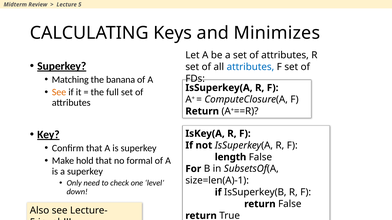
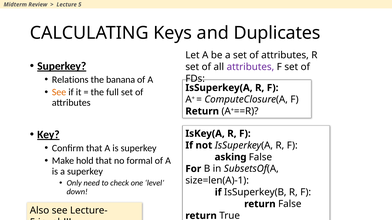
Minimizes: Minimizes -> Duplicates
attributes at (250, 67) colour: blue -> purple
Matching: Matching -> Relations
length: length -> asking
